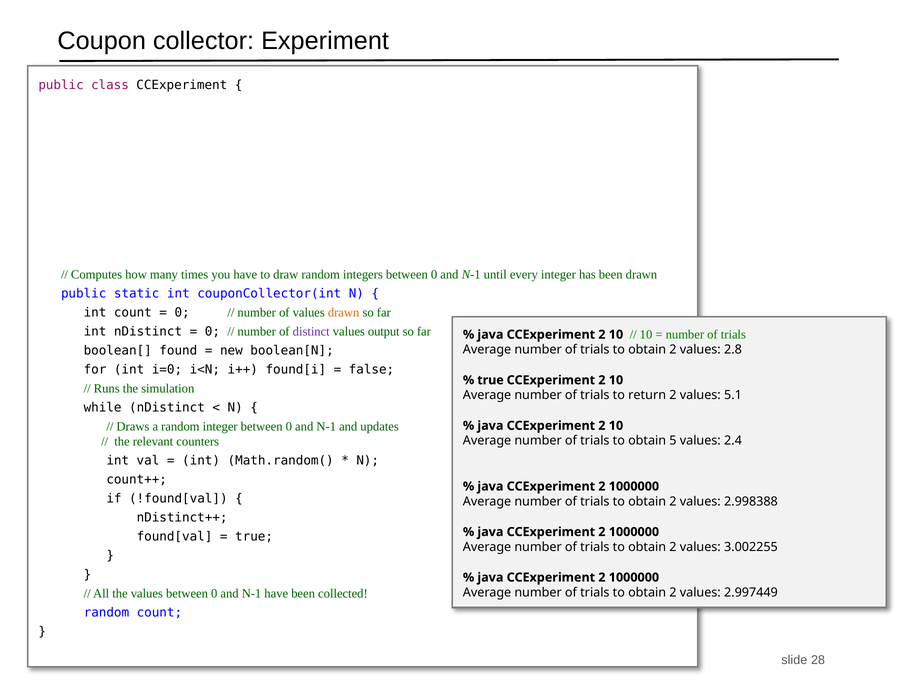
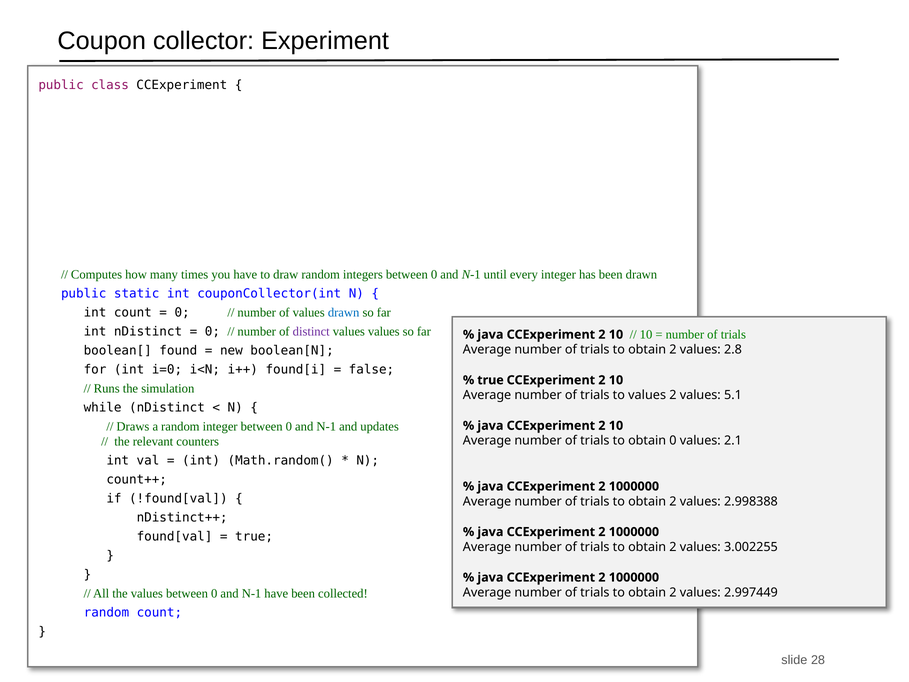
drawn at (344, 312) colour: orange -> blue
values output: output -> values
to return: return -> values
obtain 5: 5 -> 0
2.4: 2.4 -> 2.1
